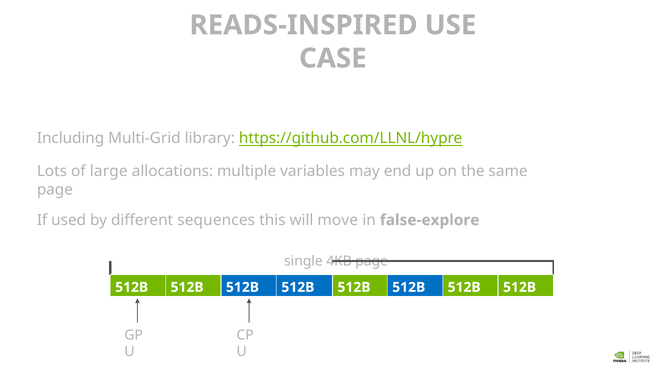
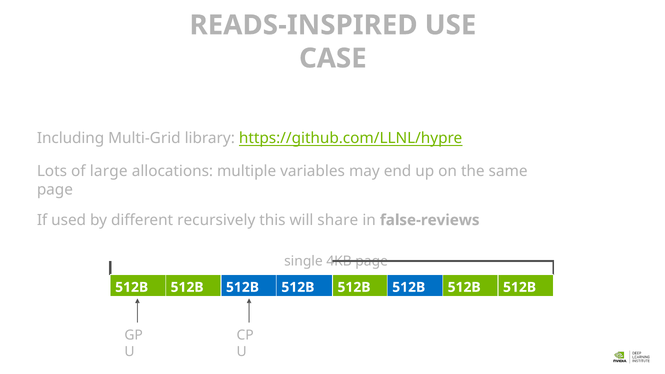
sequences: sequences -> recursively
move: move -> share
false-explore: false-explore -> false-reviews
